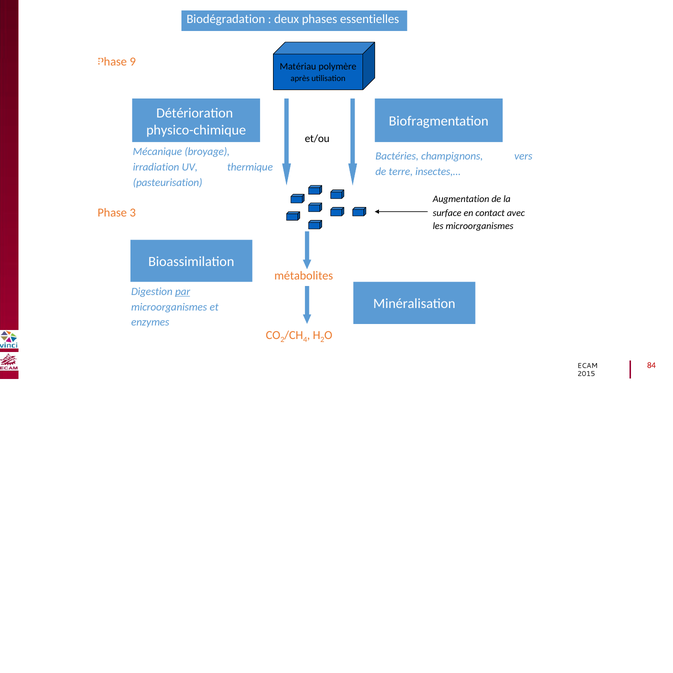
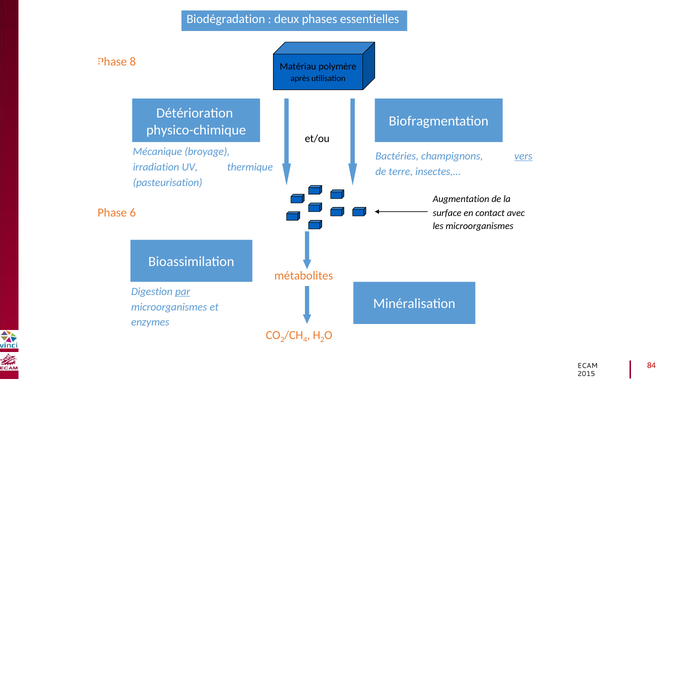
9: 9 -> 8
vers underline: none -> present
3: 3 -> 6
